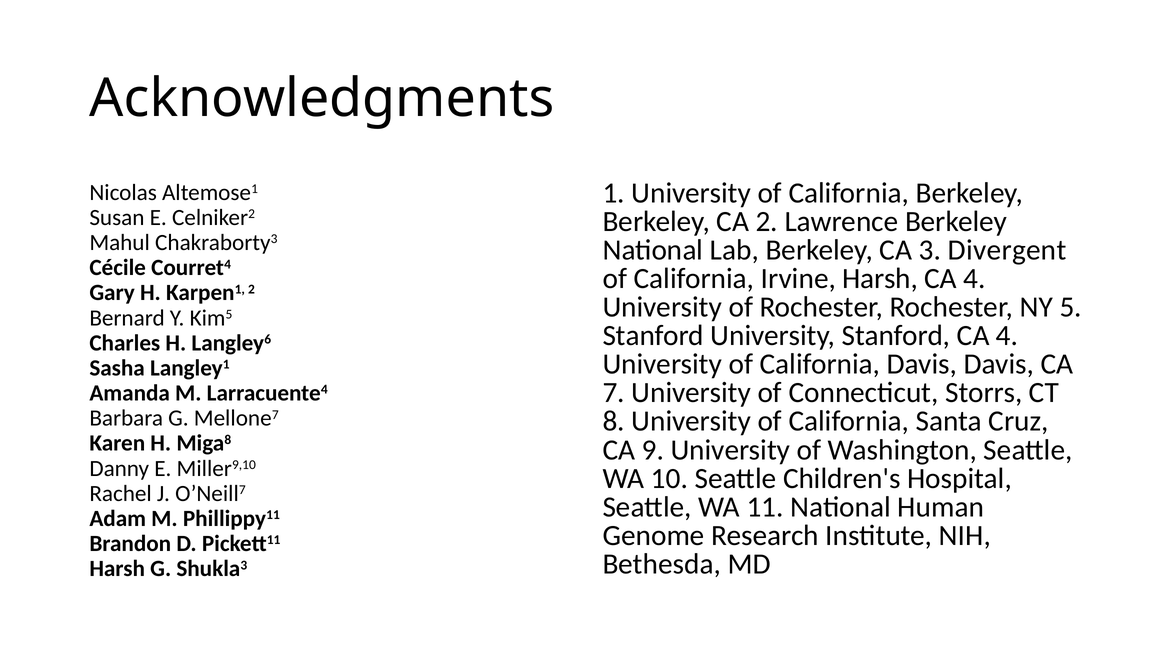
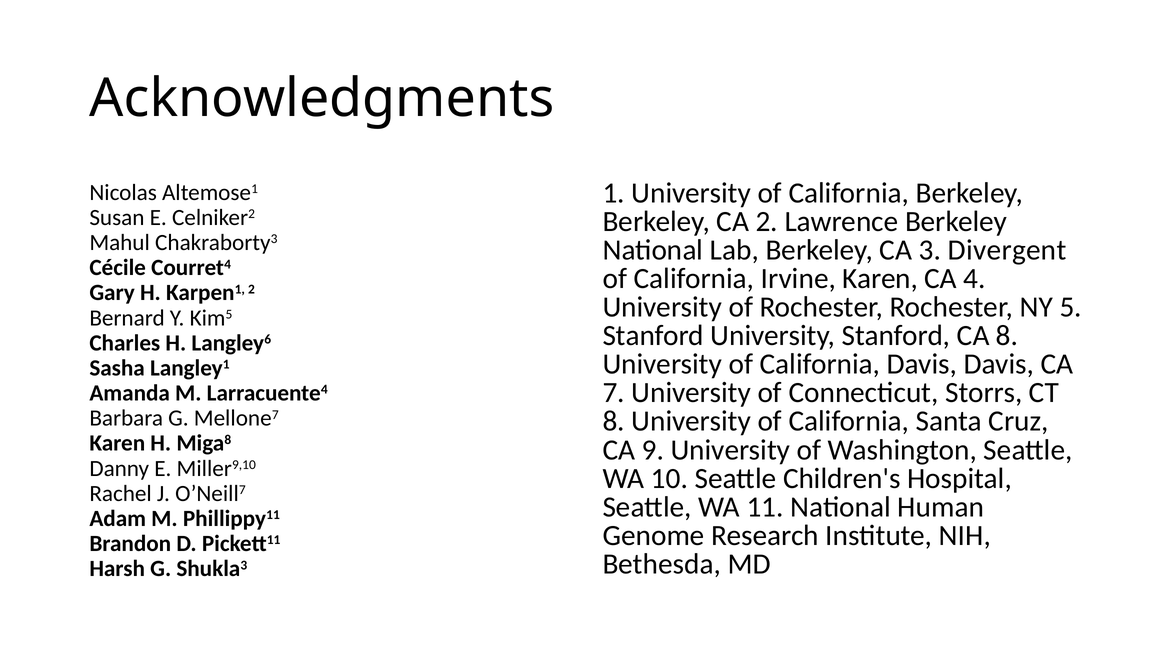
Irvine Harsh: Harsh -> Karen
Stanford CA 4: 4 -> 8
